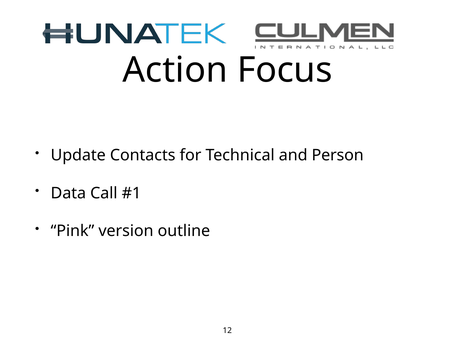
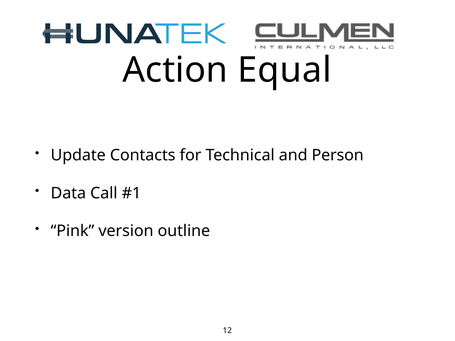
Focus: Focus -> Equal
